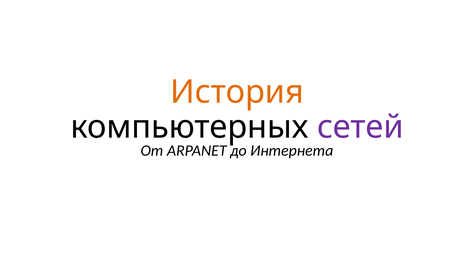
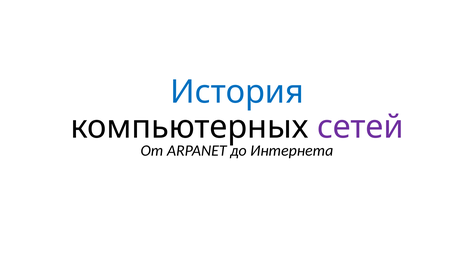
История colour: orange -> blue
